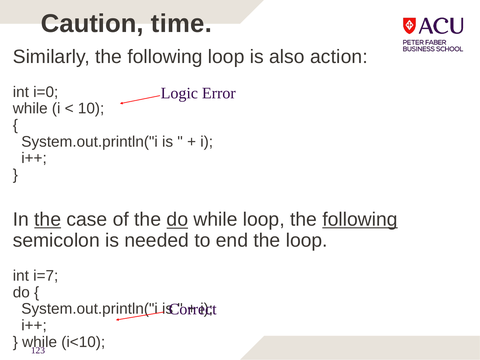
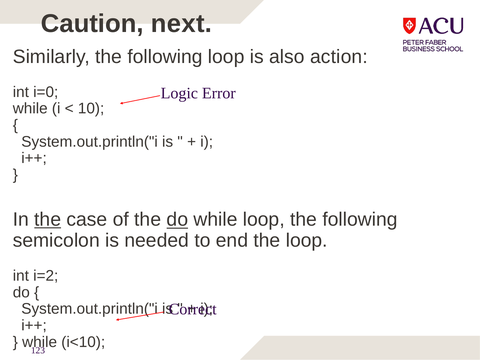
time: time -> next
following at (360, 220) underline: present -> none
i=7: i=7 -> i=2
